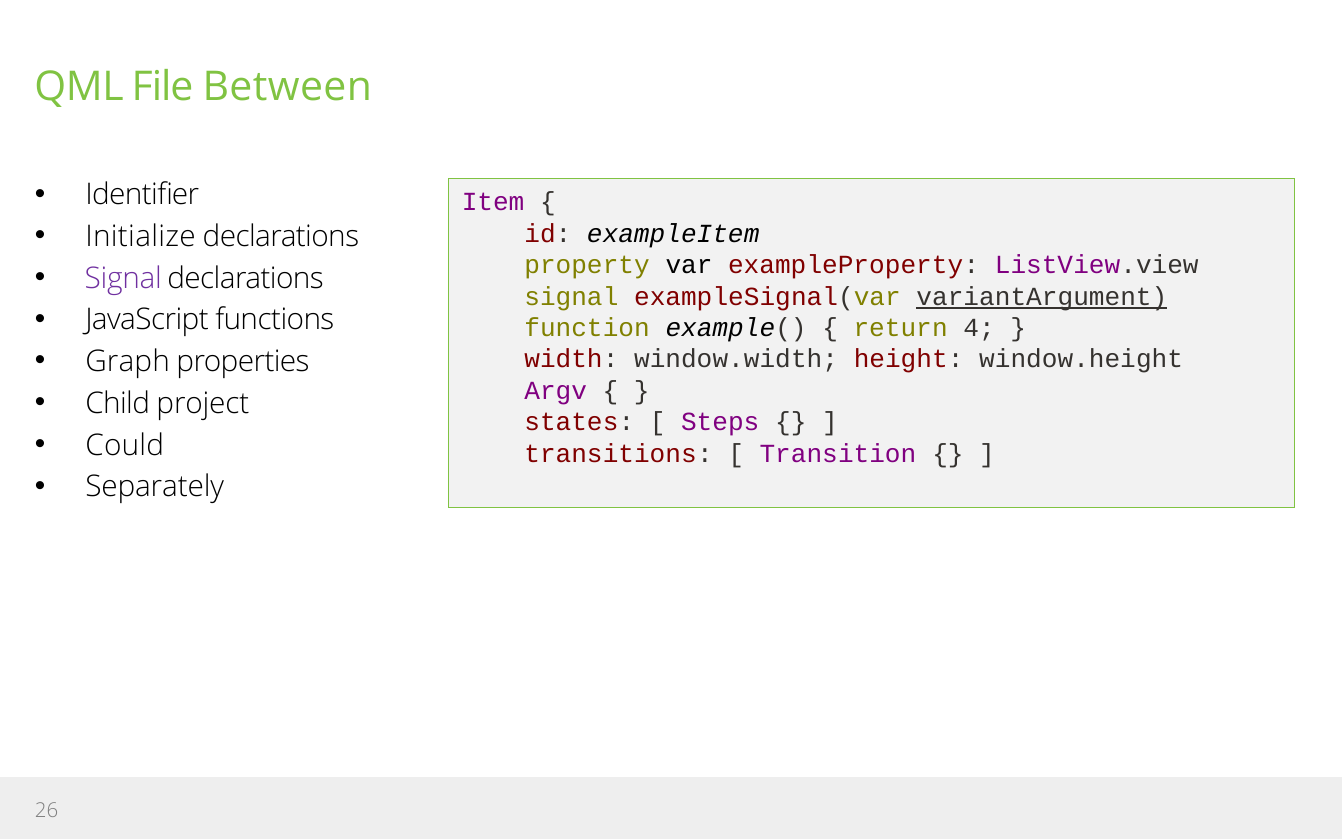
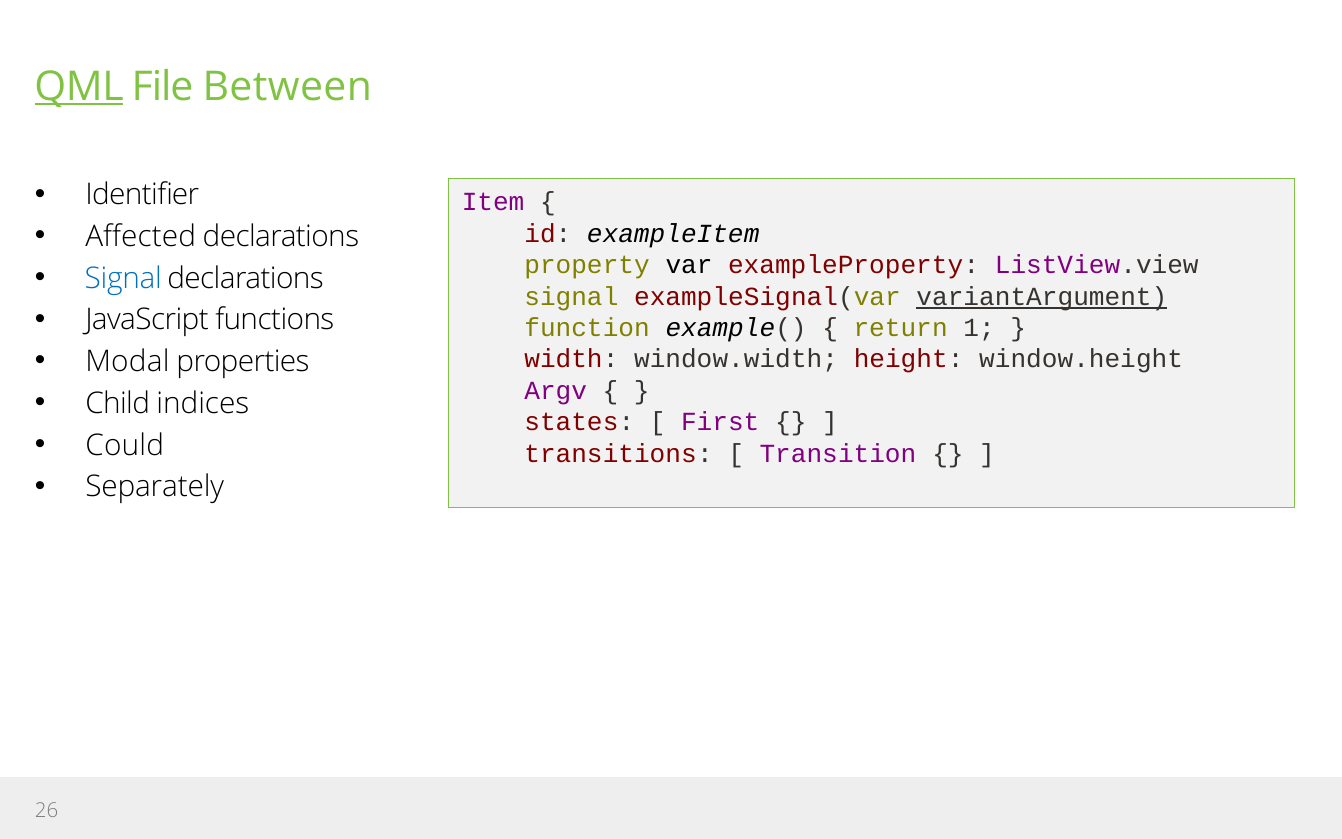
QML underline: none -> present
Initialize: Initialize -> Affected
Signal at (123, 278) colour: purple -> blue
4: 4 -> 1
Graph: Graph -> Modal
project: project -> indices
Steps: Steps -> First
